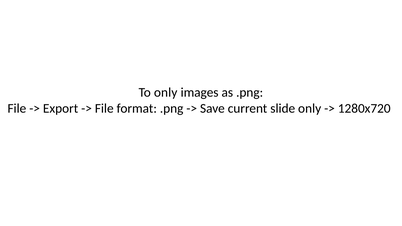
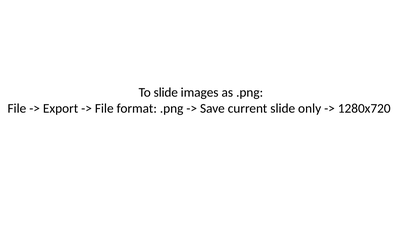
To only: only -> slide
